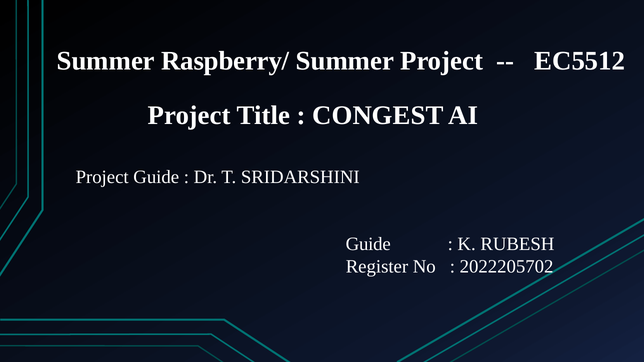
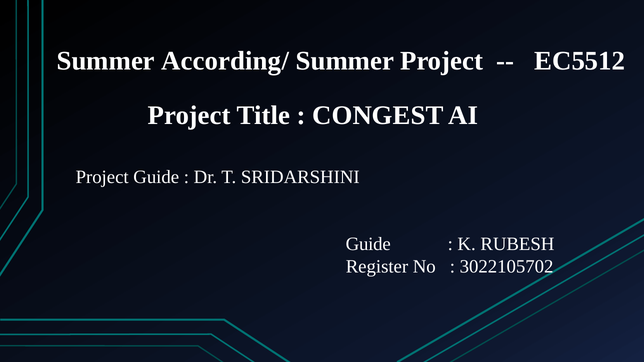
Raspberry/: Raspberry/ -> According/
2022205702: 2022205702 -> 3022105702
